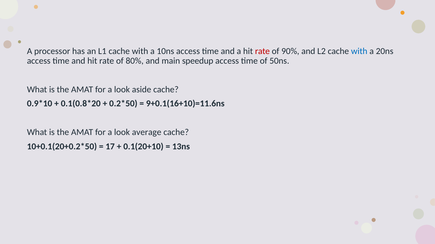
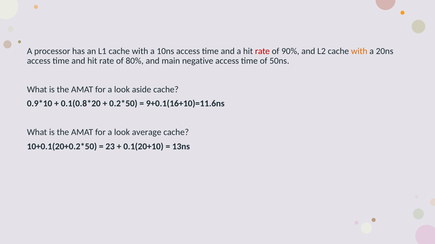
with at (359, 51) colour: blue -> orange
speedup: speedup -> negative
17: 17 -> 23
